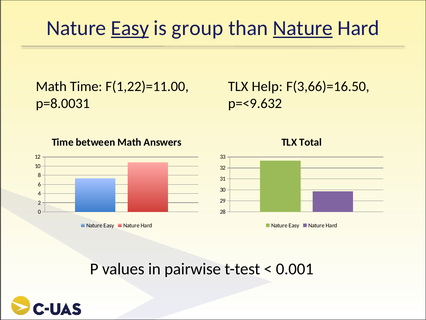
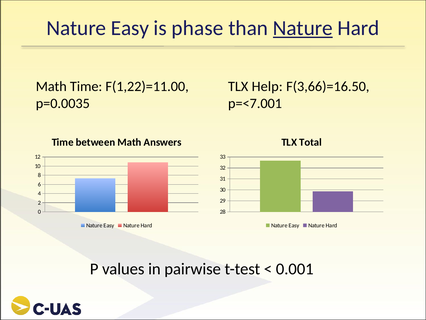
Easy at (130, 28) underline: present -> none
group: group -> phase
p=8.0031: p=8.0031 -> p=0.0035
p=<9.632: p=<9.632 -> p=<7.001
